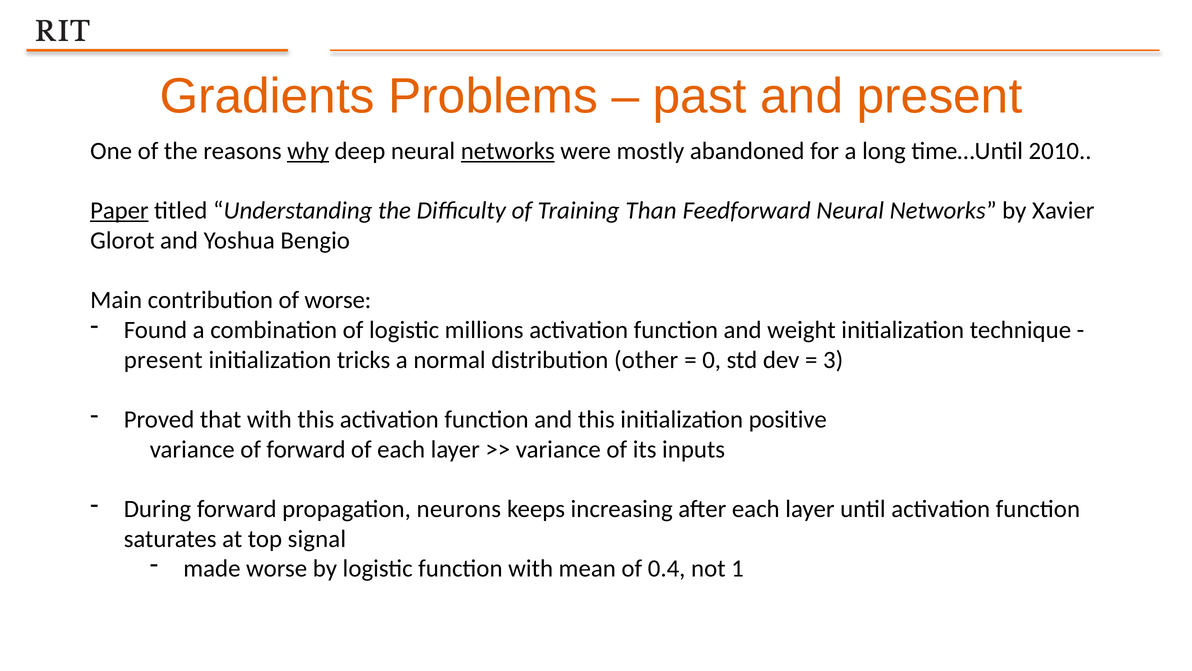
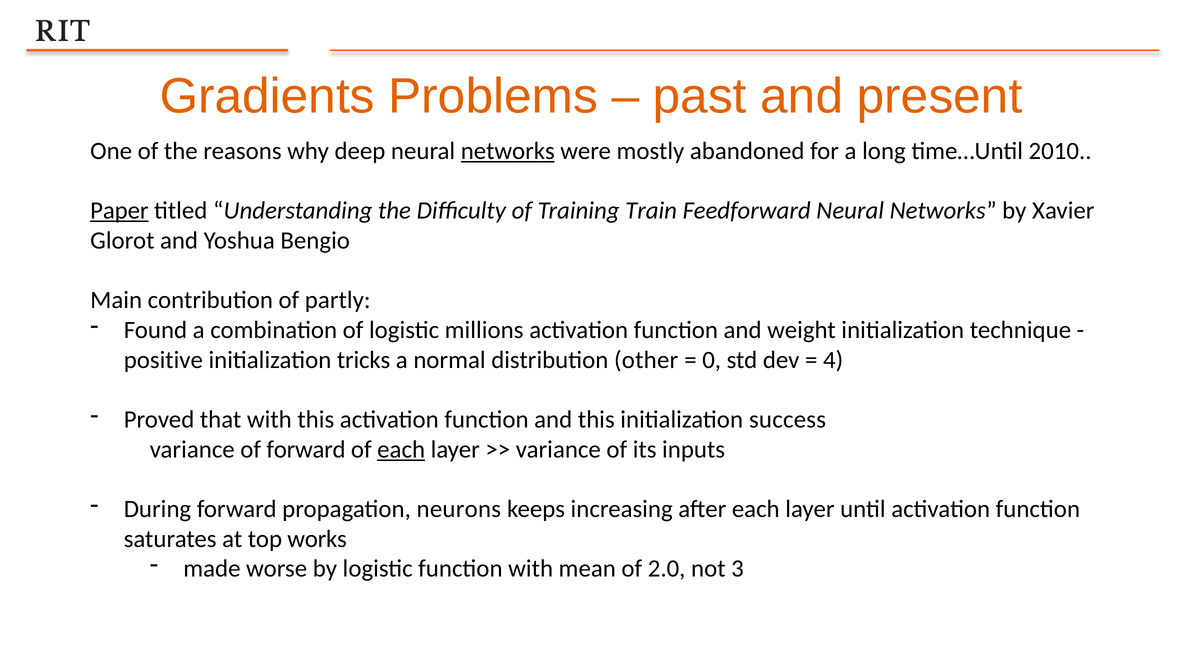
why underline: present -> none
Than: Than -> Train
of worse: worse -> partly
present at (163, 360): present -> positive
3: 3 -> 4
positive: positive -> success
each at (401, 449) underline: none -> present
signal: signal -> works
0.4: 0.4 -> 2.0
1: 1 -> 3
